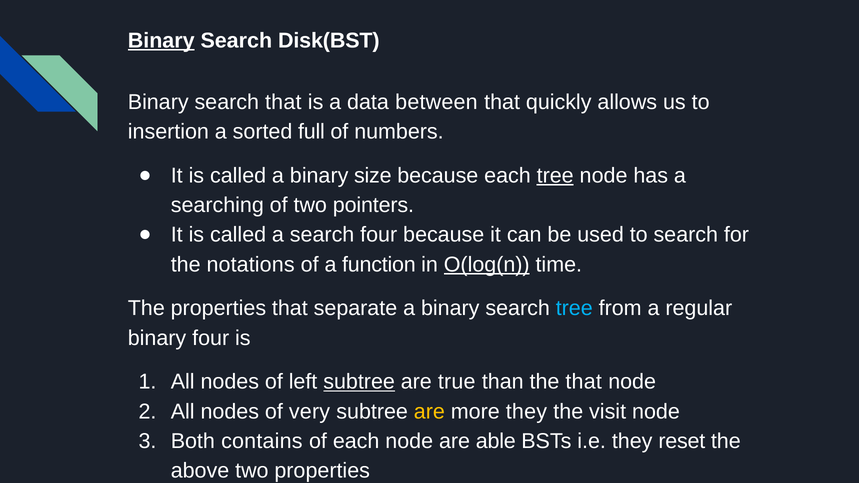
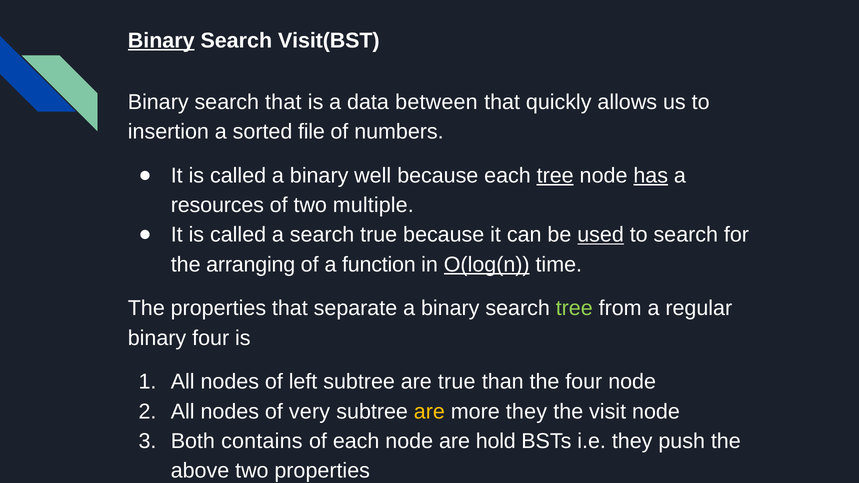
Disk(BST: Disk(BST -> Visit(BST
full: full -> file
size: size -> well
has underline: none -> present
searching: searching -> resources
pointers: pointers -> multiple
search four: four -> true
used underline: none -> present
notations: notations -> arranging
tree at (574, 308) colour: light blue -> light green
subtree at (359, 382) underline: present -> none
the that: that -> four
able: able -> hold
reset: reset -> push
